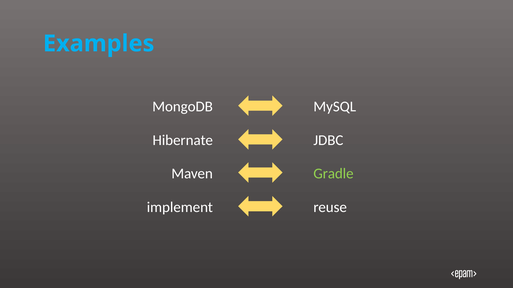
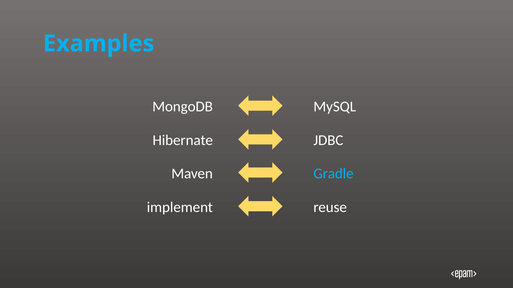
Gradle colour: light green -> light blue
